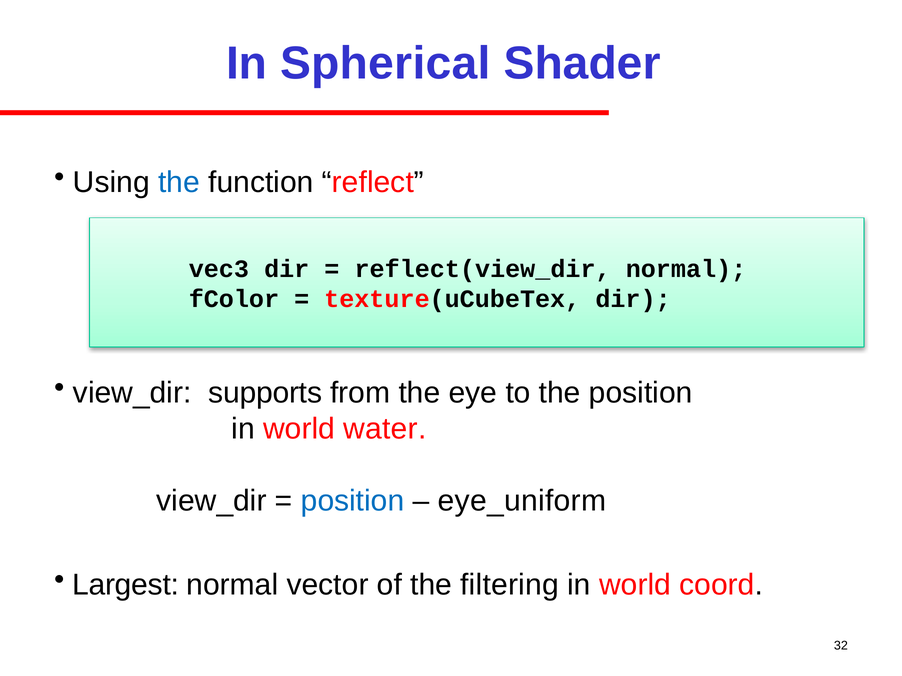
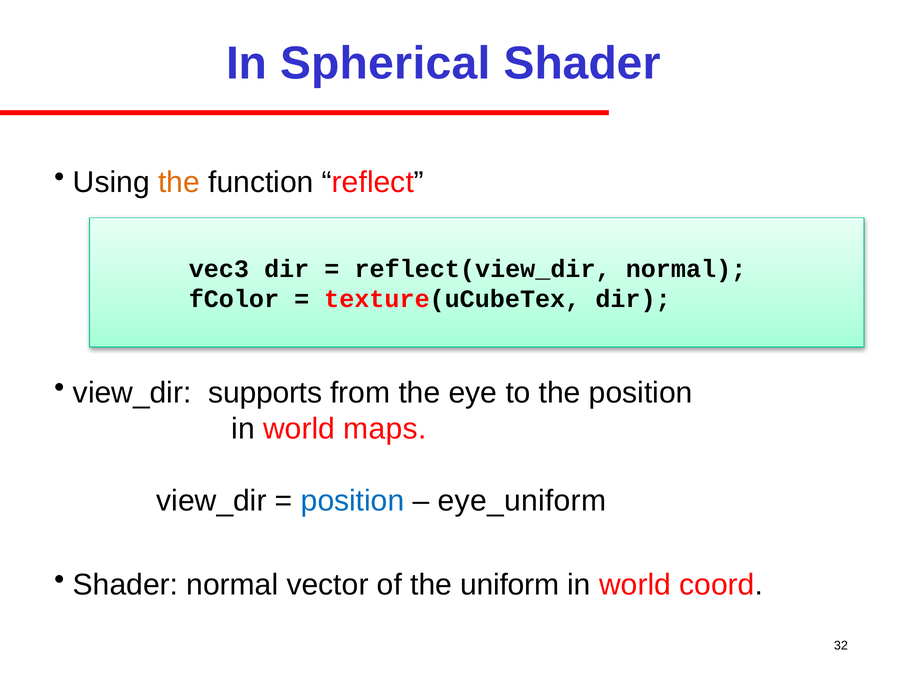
the at (179, 183) colour: blue -> orange
water: water -> maps
Largest at (126, 585): Largest -> Shader
filtering: filtering -> uniform
